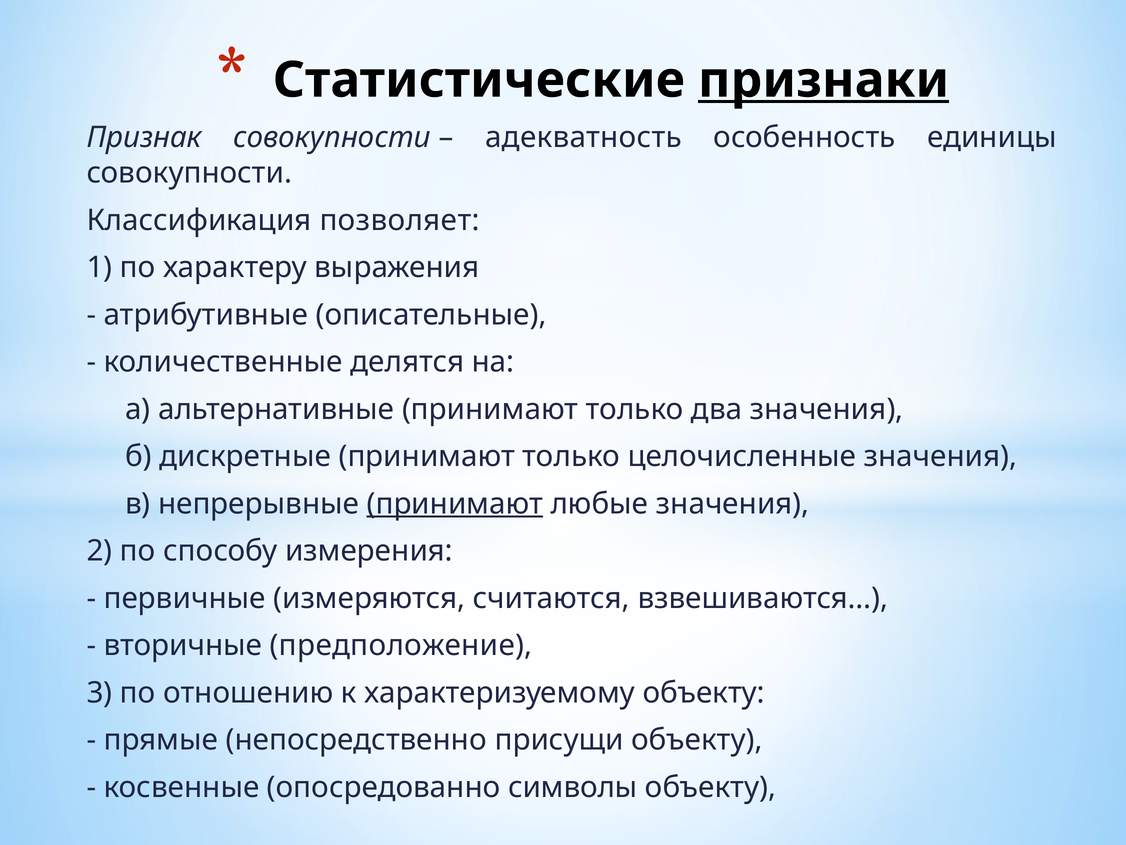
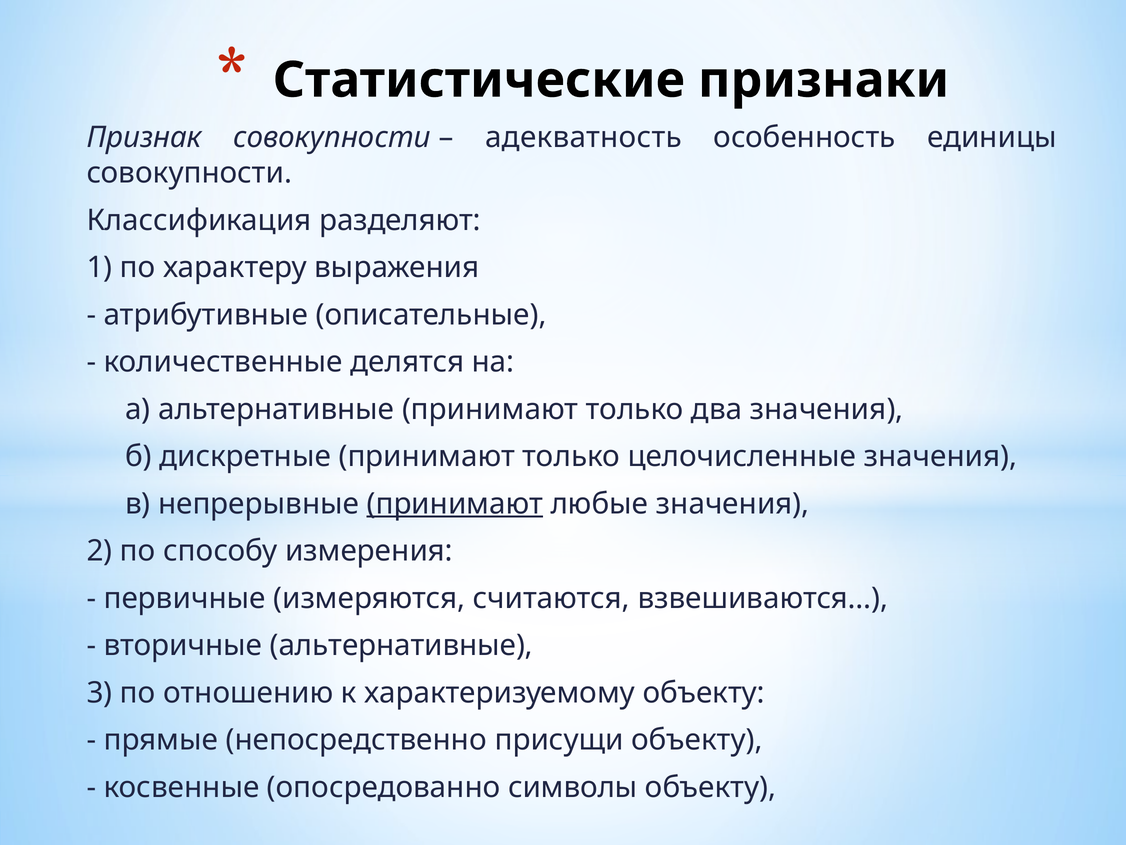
признаки underline: present -> none
позволяет: позволяет -> разделяют
вторичные предположение: предположение -> альтернативные
